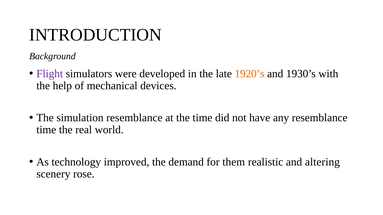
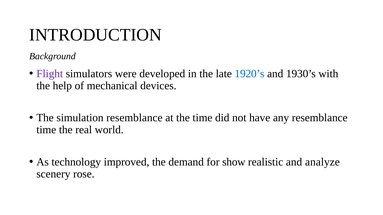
1920’s colour: orange -> blue
them: them -> show
altering: altering -> analyze
